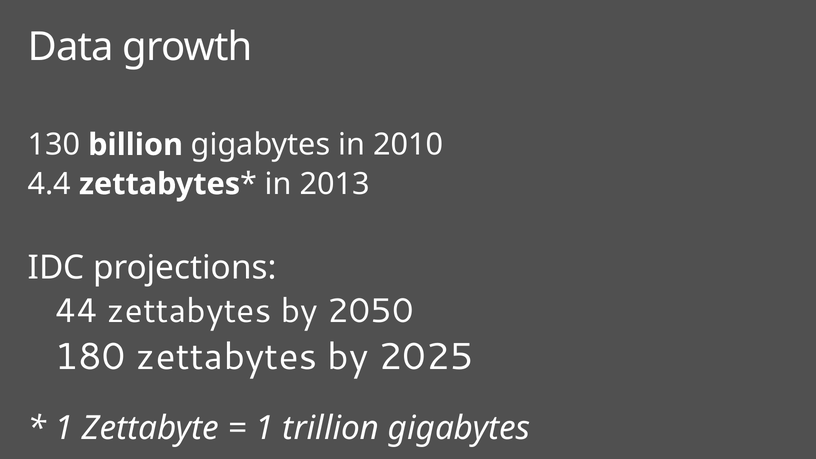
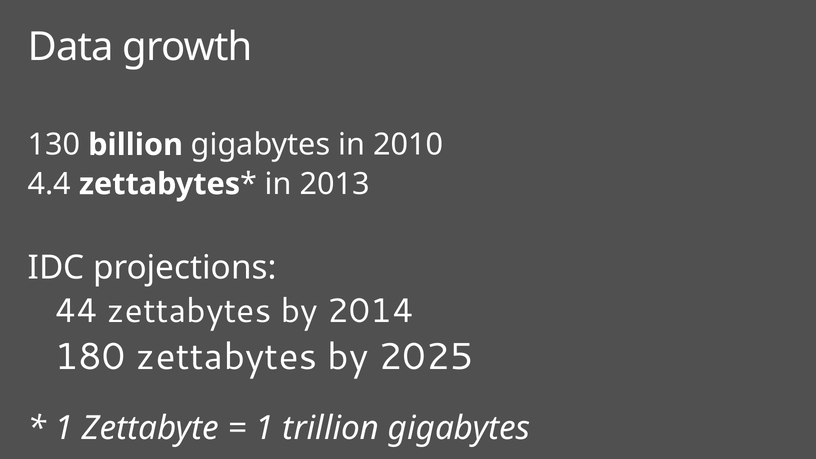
2050: 2050 -> 2014
